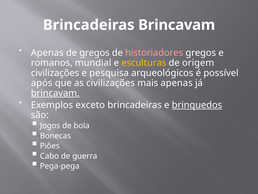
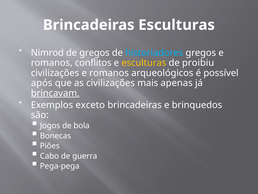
Brincadeiras Brincavam: Brincavam -> Esculturas
Apenas at (47, 53): Apenas -> Nimrod
historiadores colour: pink -> light blue
mundial: mundial -> conflitos
origem: origem -> proibiu
civilizações e pesquisa: pesquisa -> romanos
brinquedos underline: present -> none
